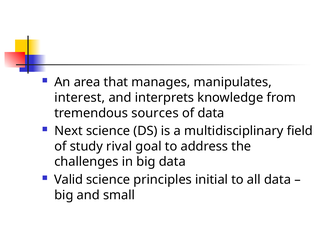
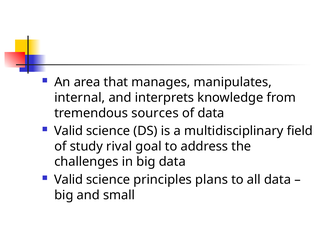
interest: interest -> internal
Next at (69, 131): Next -> Valid
initial: initial -> plans
